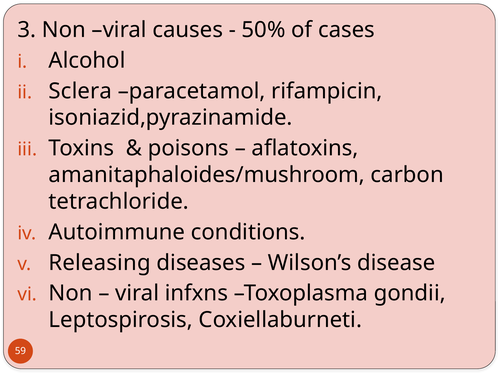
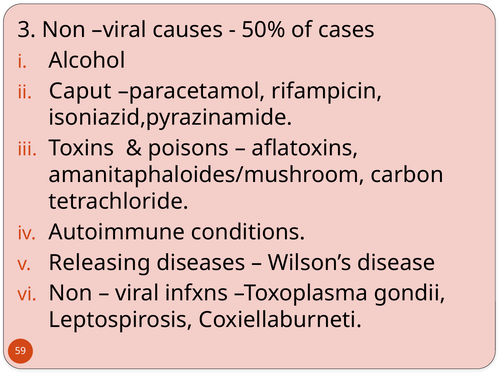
Sclera: Sclera -> Caput
